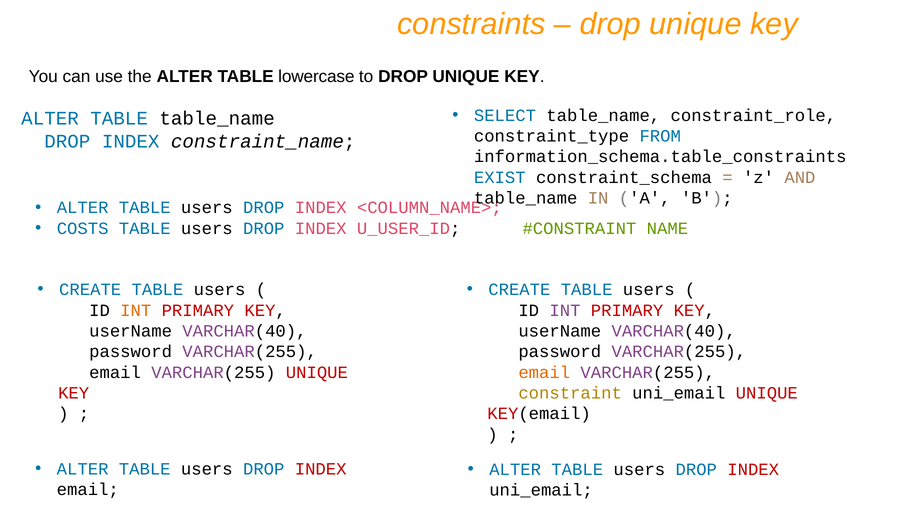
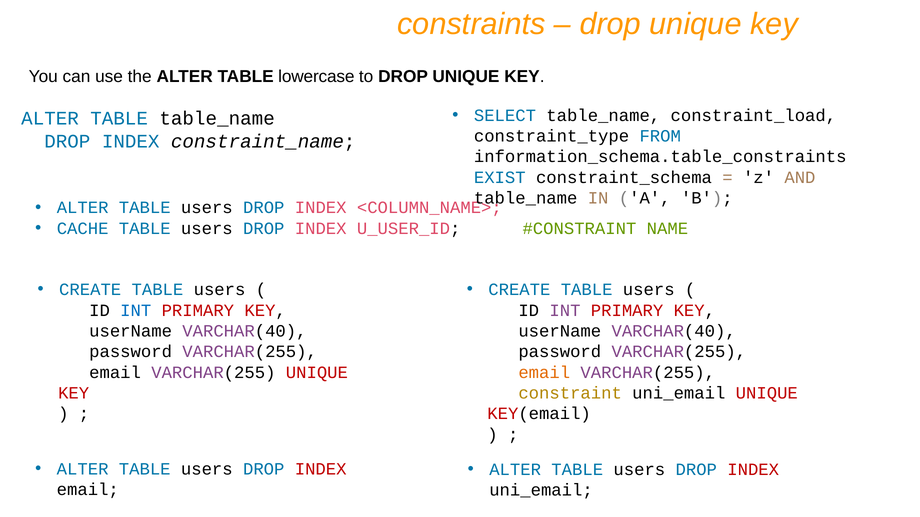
constraint_role: constraint_role -> constraint_load
COSTS: COSTS -> CACHE
INT at (136, 311) colour: orange -> blue
